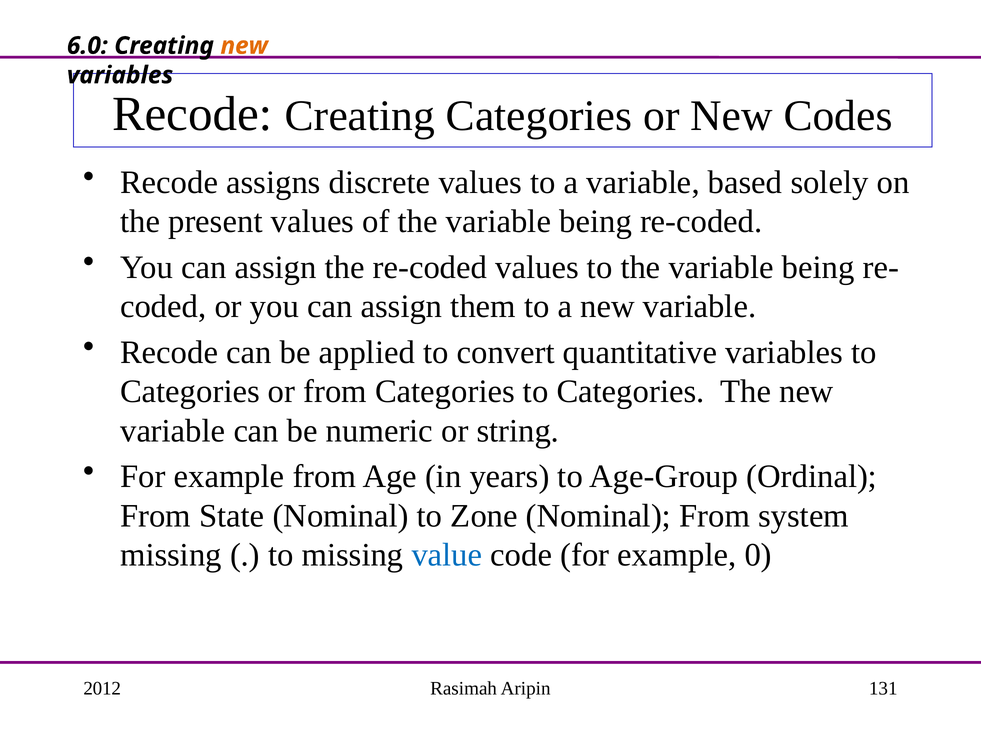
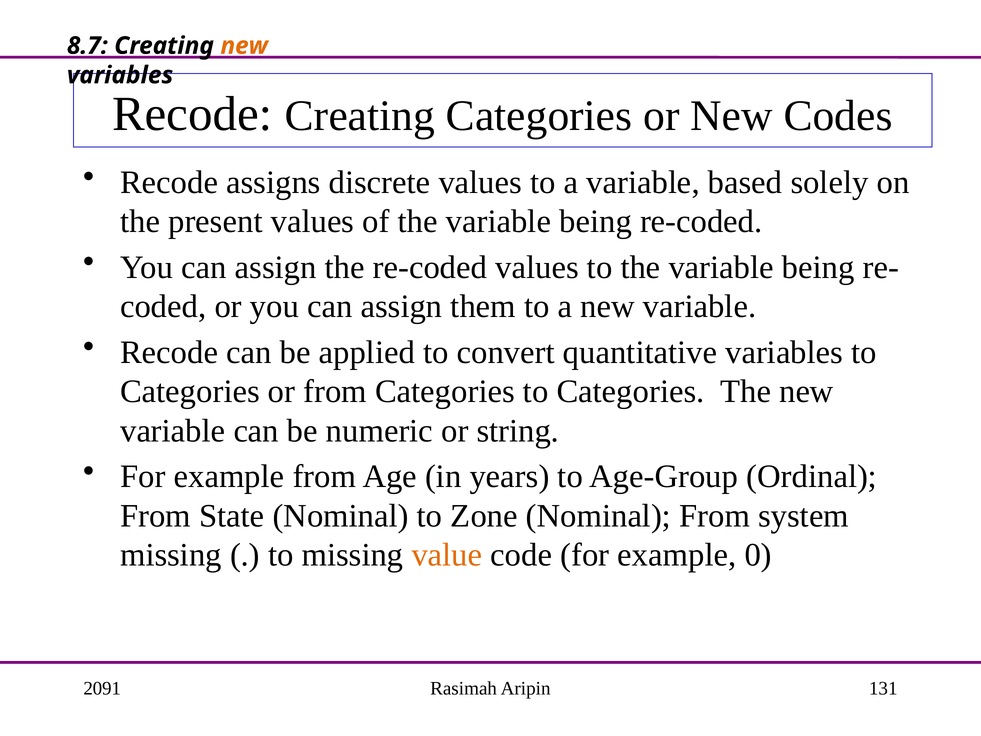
6.0: 6.0 -> 8.7
value colour: blue -> orange
2012: 2012 -> 2091
